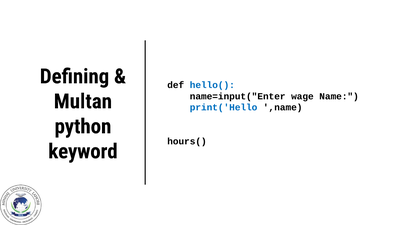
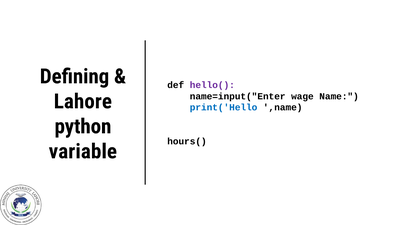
hello( colour: blue -> purple
Multan: Multan -> Lahore
keyword: keyword -> variable
